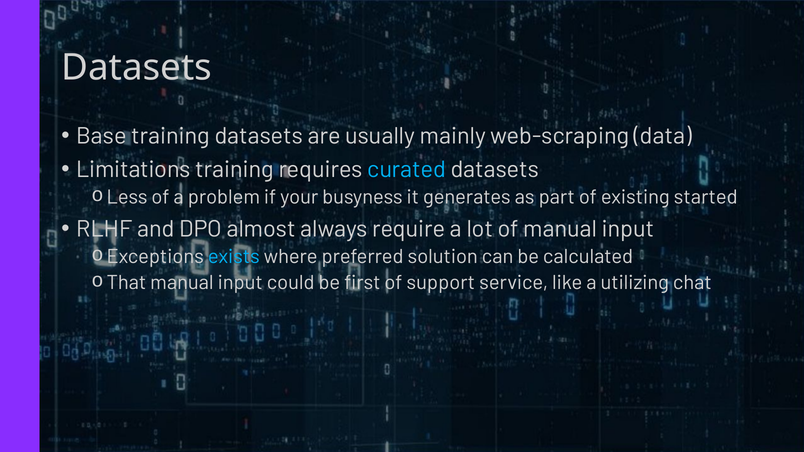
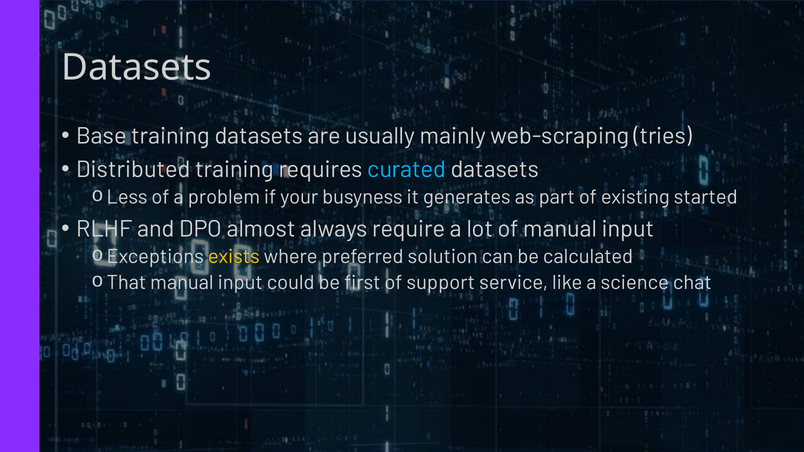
data: data -> tries
Limitations: Limitations -> Distributed
exists colour: light blue -> yellow
utilizing: utilizing -> science
